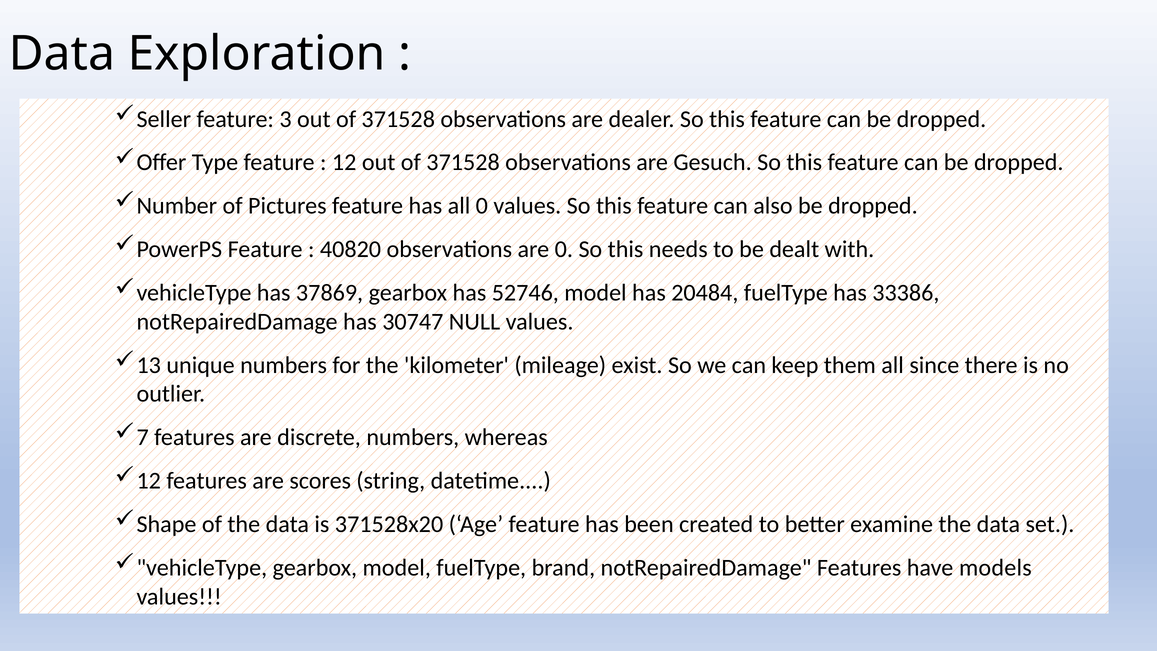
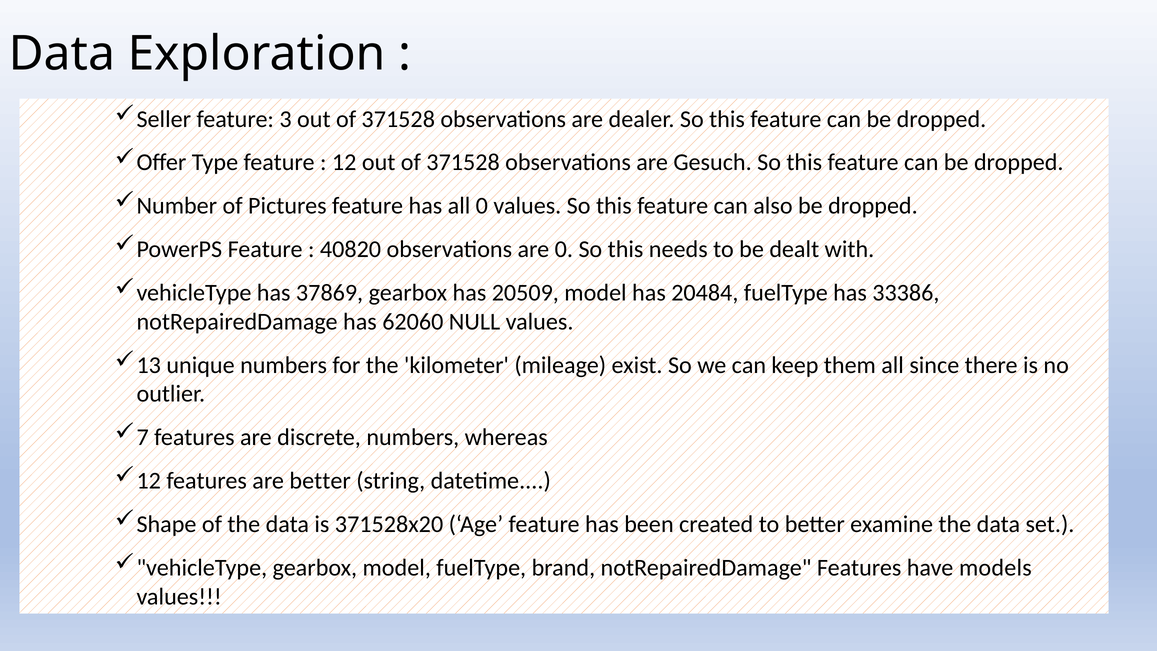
52746: 52746 -> 20509
30747: 30747 -> 62060
are scores: scores -> better
